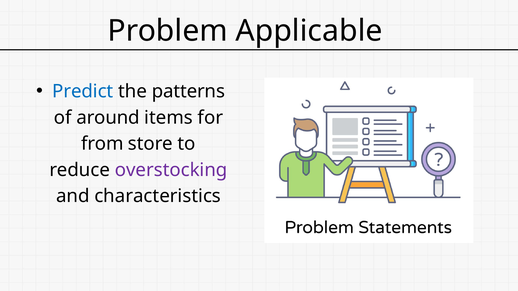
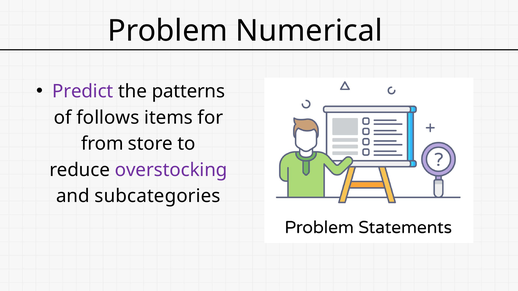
Applicable: Applicable -> Numerical
Predict colour: blue -> purple
around: around -> follows
characteristics: characteristics -> subcategories
